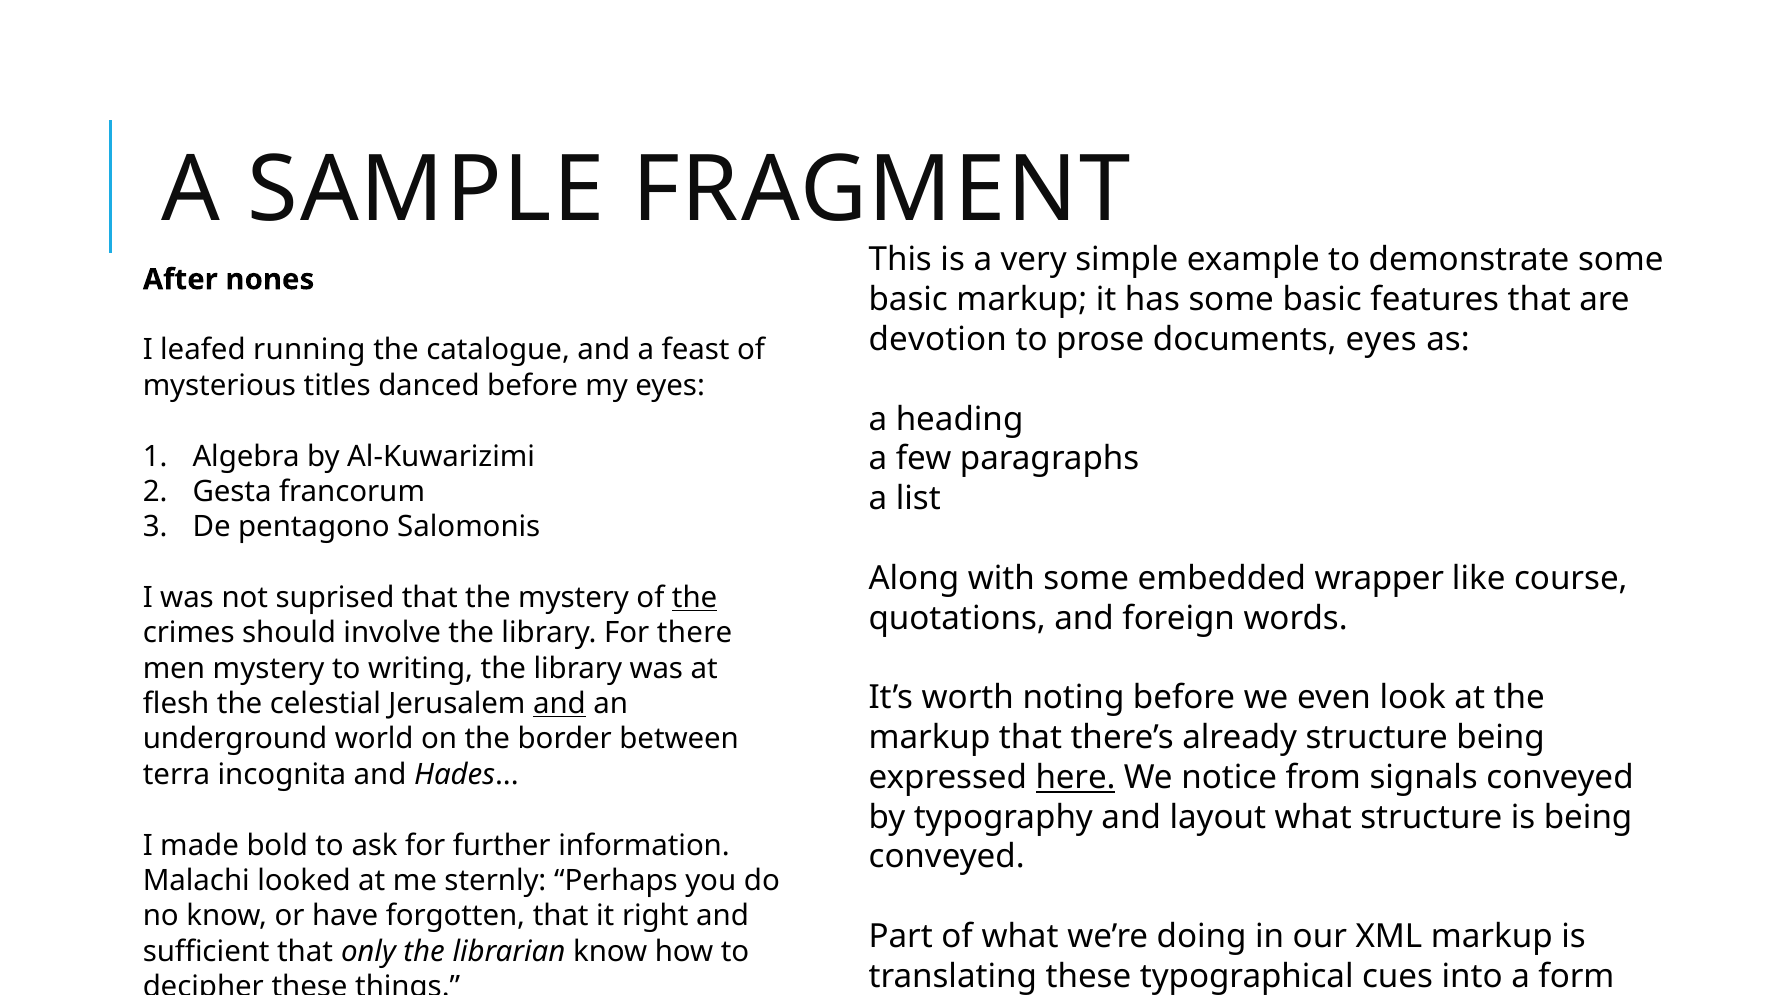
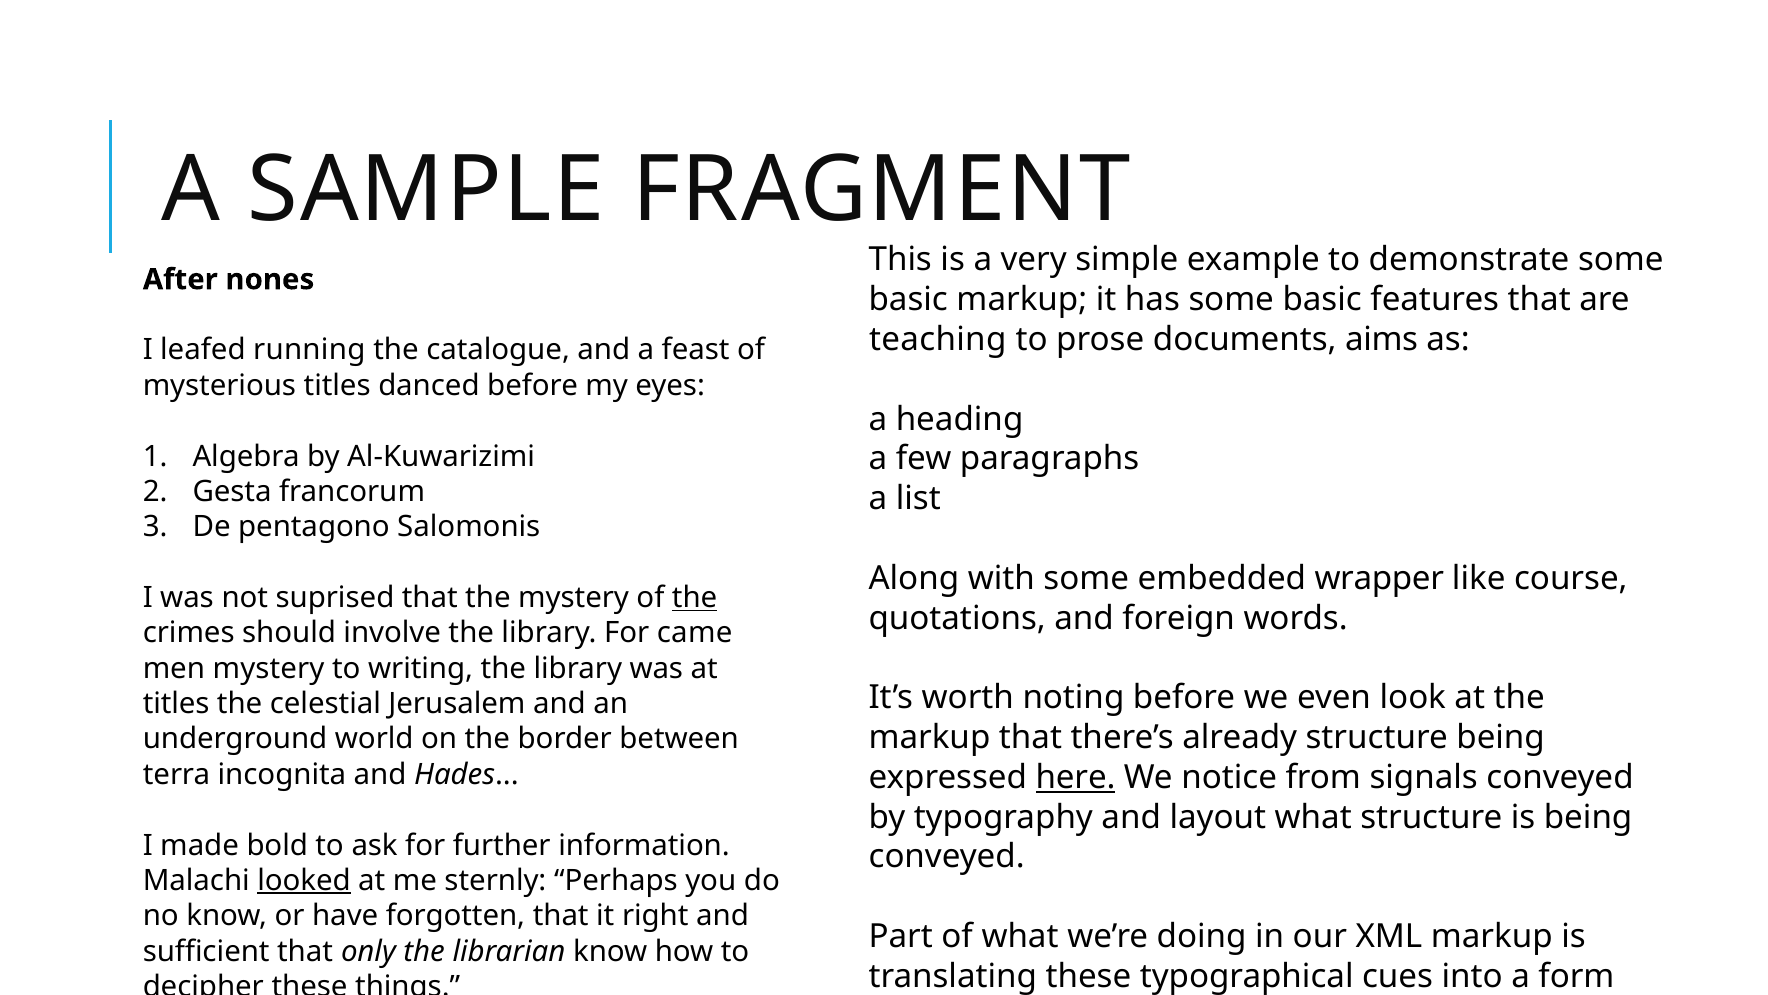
devotion: devotion -> teaching
documents eyes: eyes -> aims
there: there -> came
flesh at (176, 703): flesh -> titles
and at (559, 703) underline: present -> none
looked underline: none -> present
